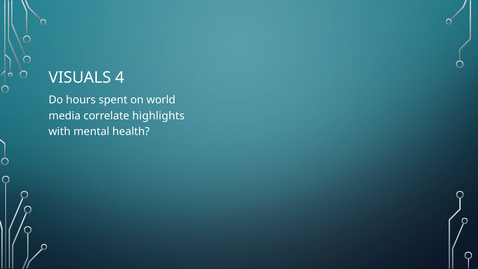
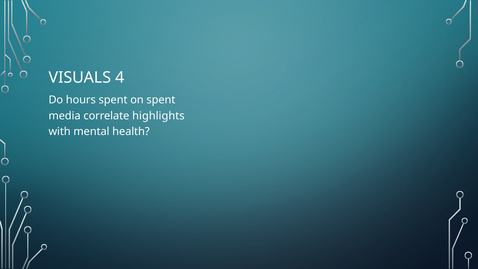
on world: world -> spent
